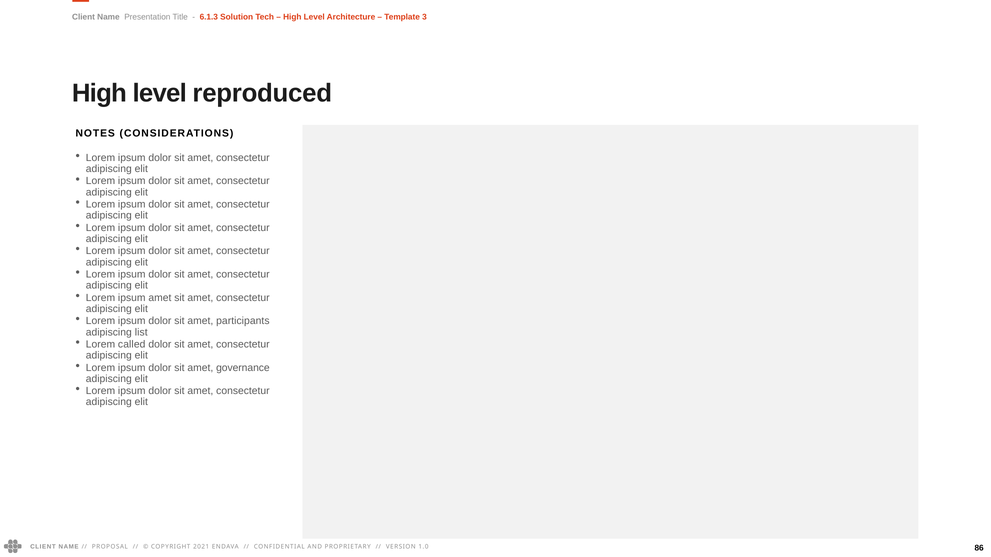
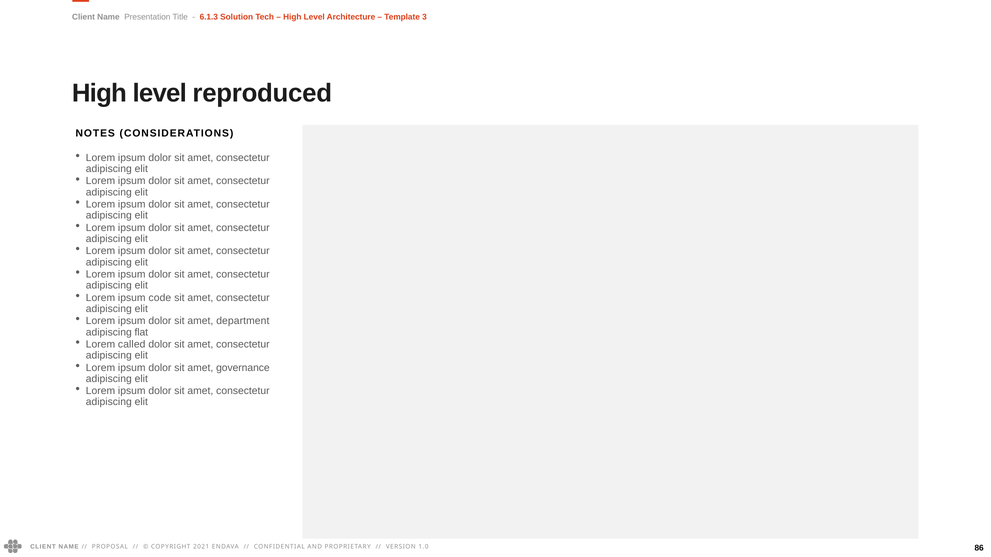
ipsum amet: amet -> code
participants: participants -> department
list: list -> flat
